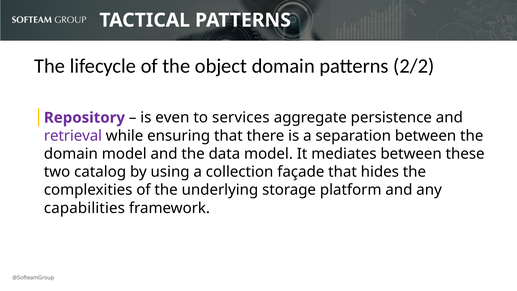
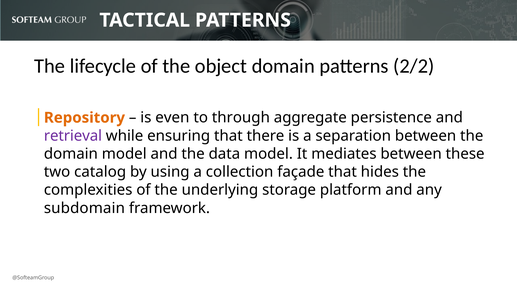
Repository colour: purple -> orange
services: services -> through
capabilities: capabilities -> subdomain
